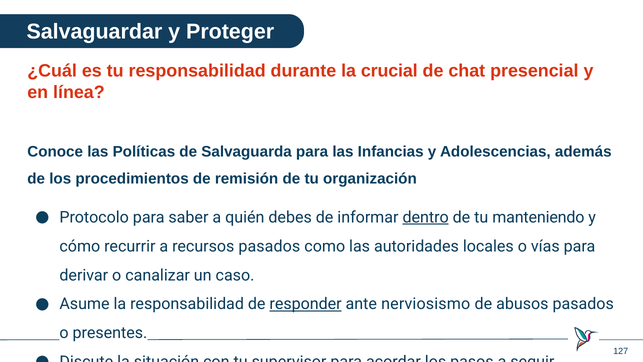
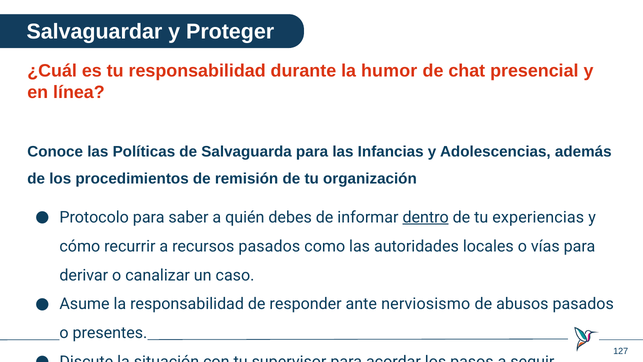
crucial: crucial -> humor
manteniendo: manteniendo -> experiencias
responder underline: present -> none
